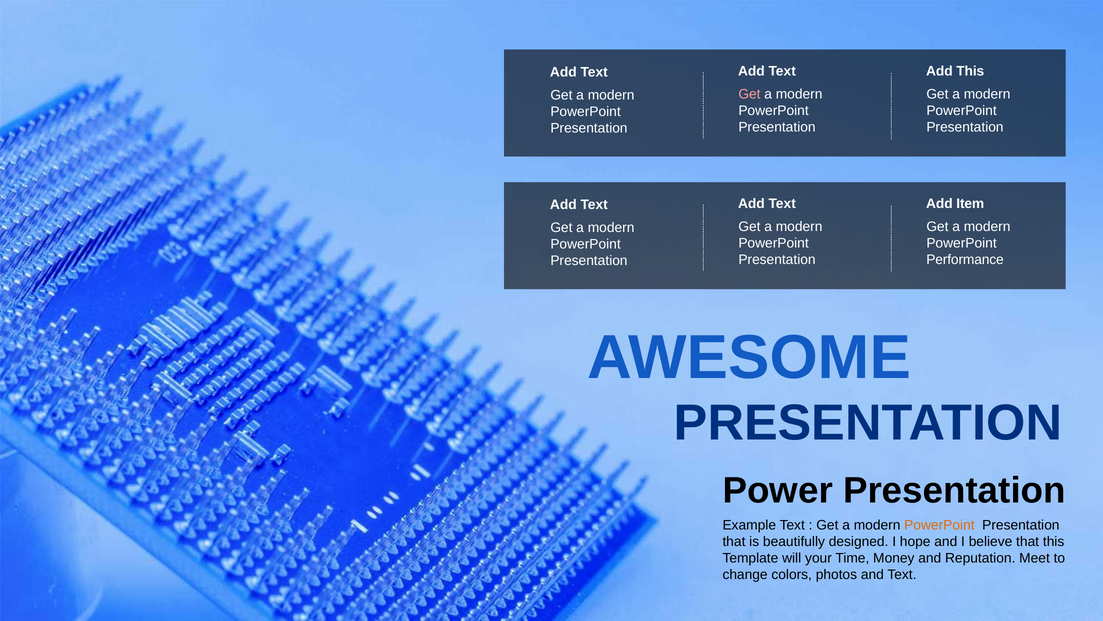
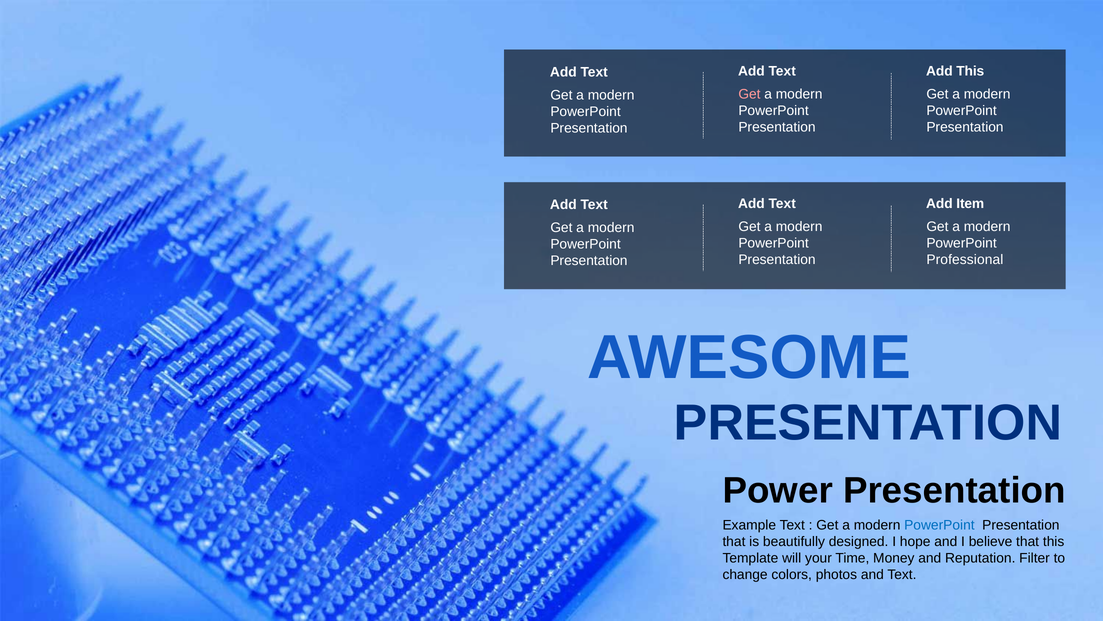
Performance: Performance -> Professional
PowerPoint at (939, 525) colour: orange -> blue
Meet: Meet -> Filter
